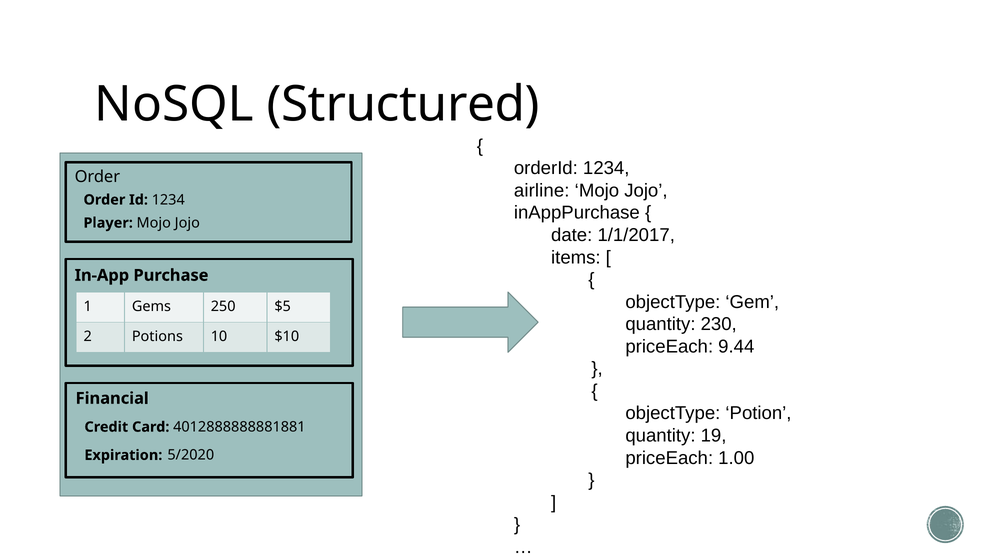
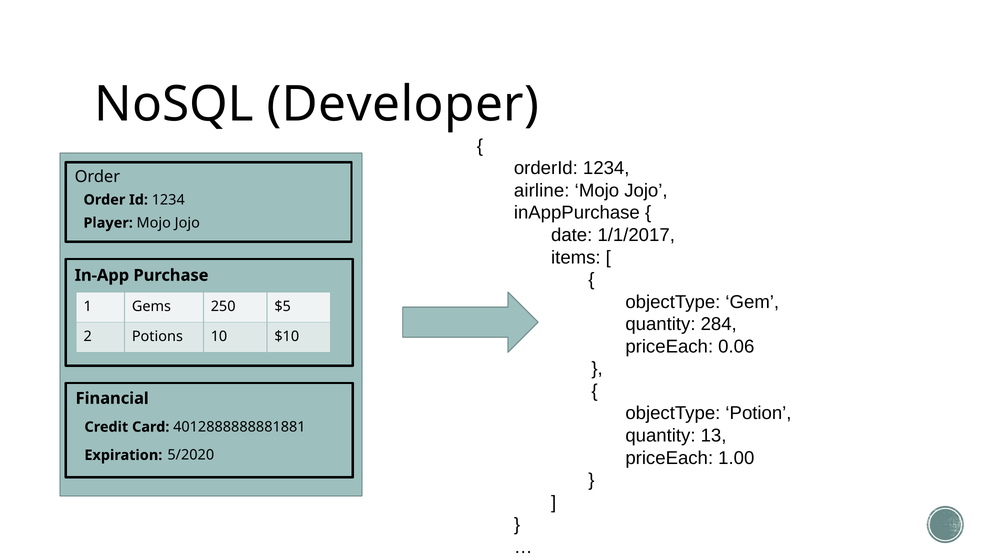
Structured: Structured -> Developer
230: 230 -> 284
9.44: 9.44 -> 0.06
19: 19 -> 13
